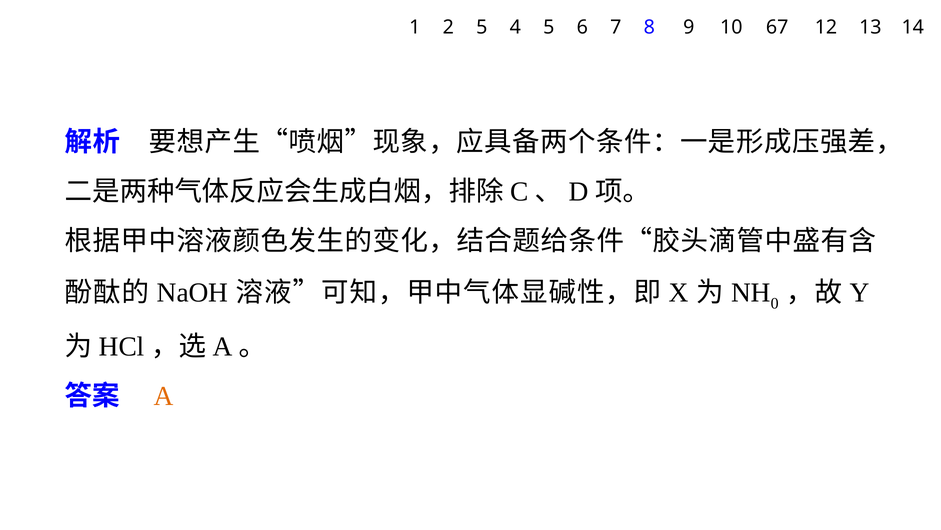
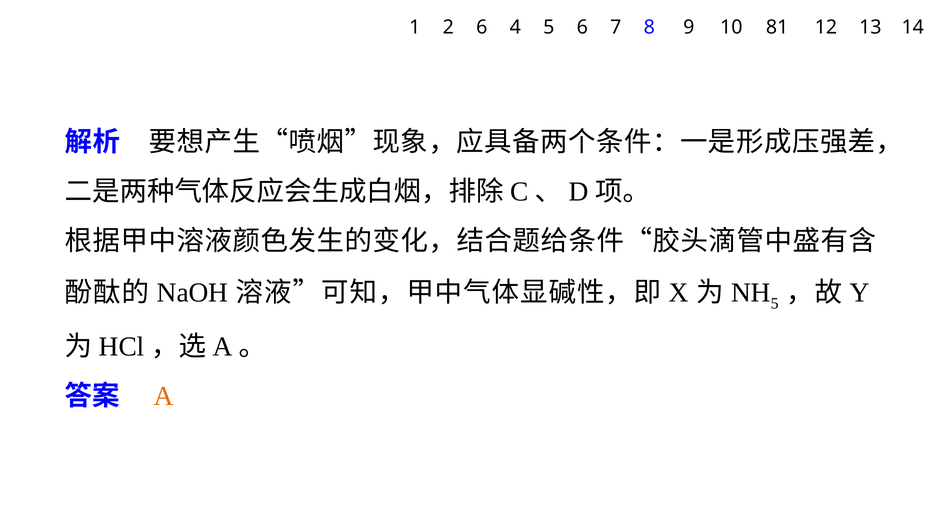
2 5: 5 -> 6
67: 67 -> 81
0 at (775, 303): 0 -> 5
